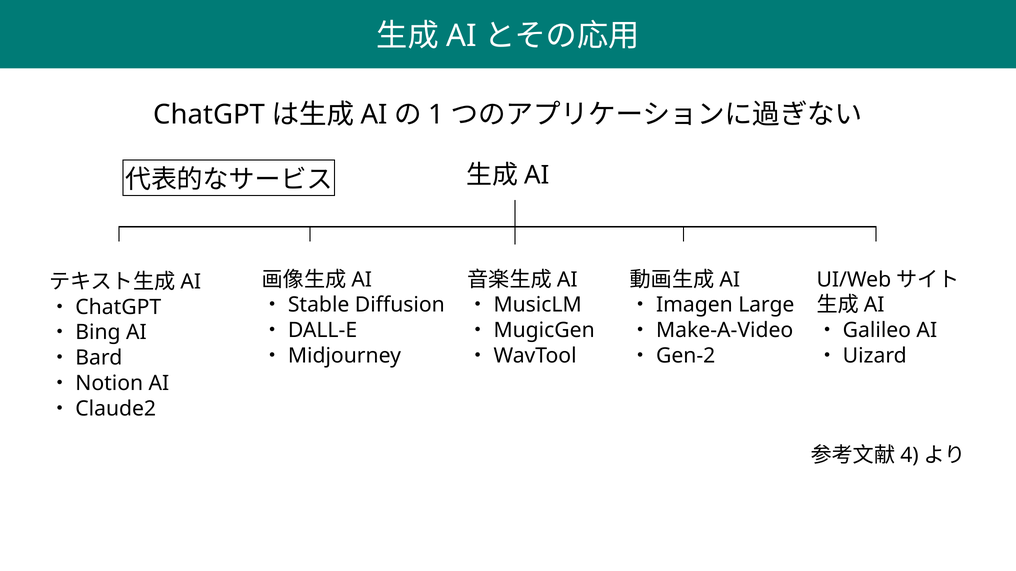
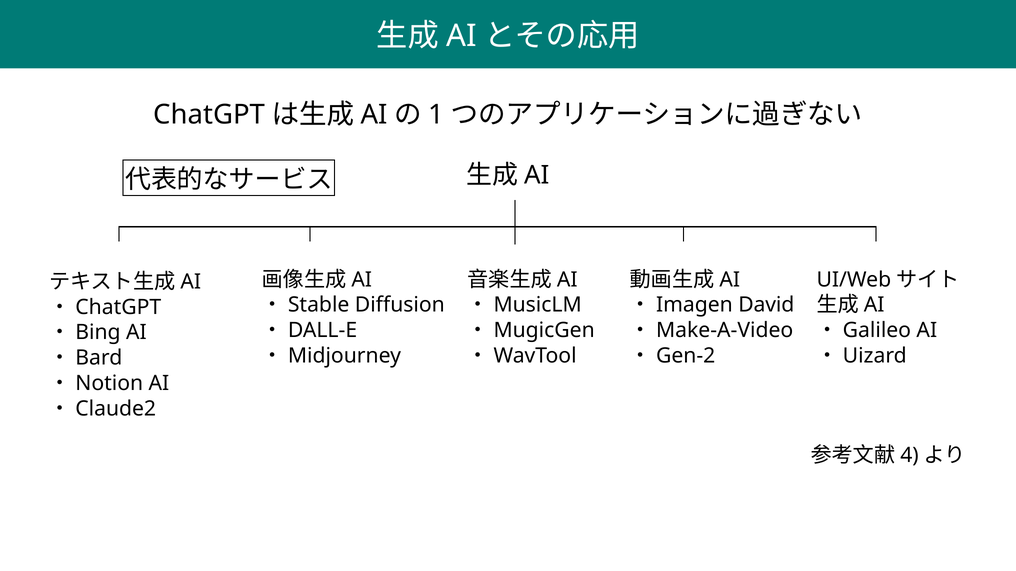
Large: Large -> David
